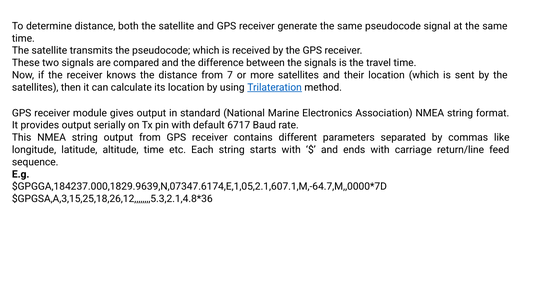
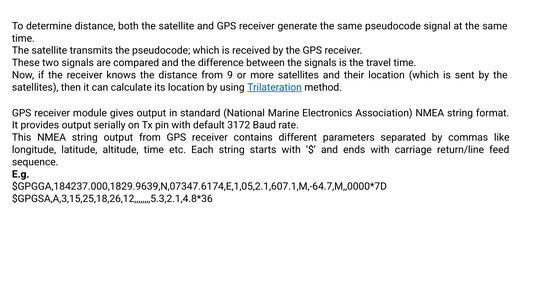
7: 7 -> 9
6717: 6717 -> 3172
